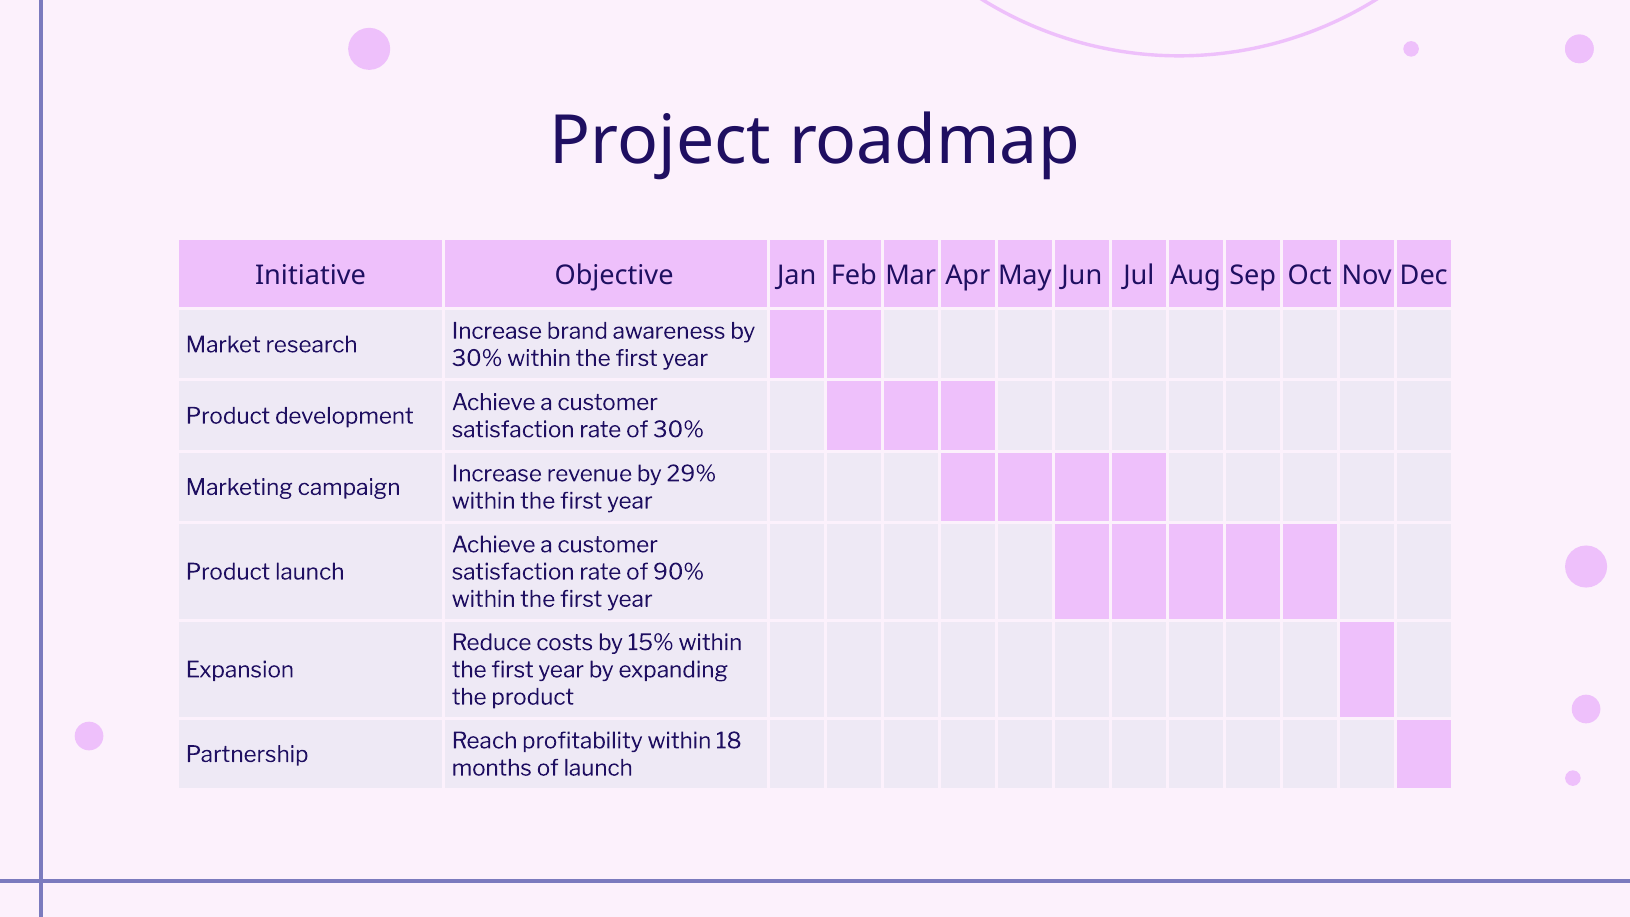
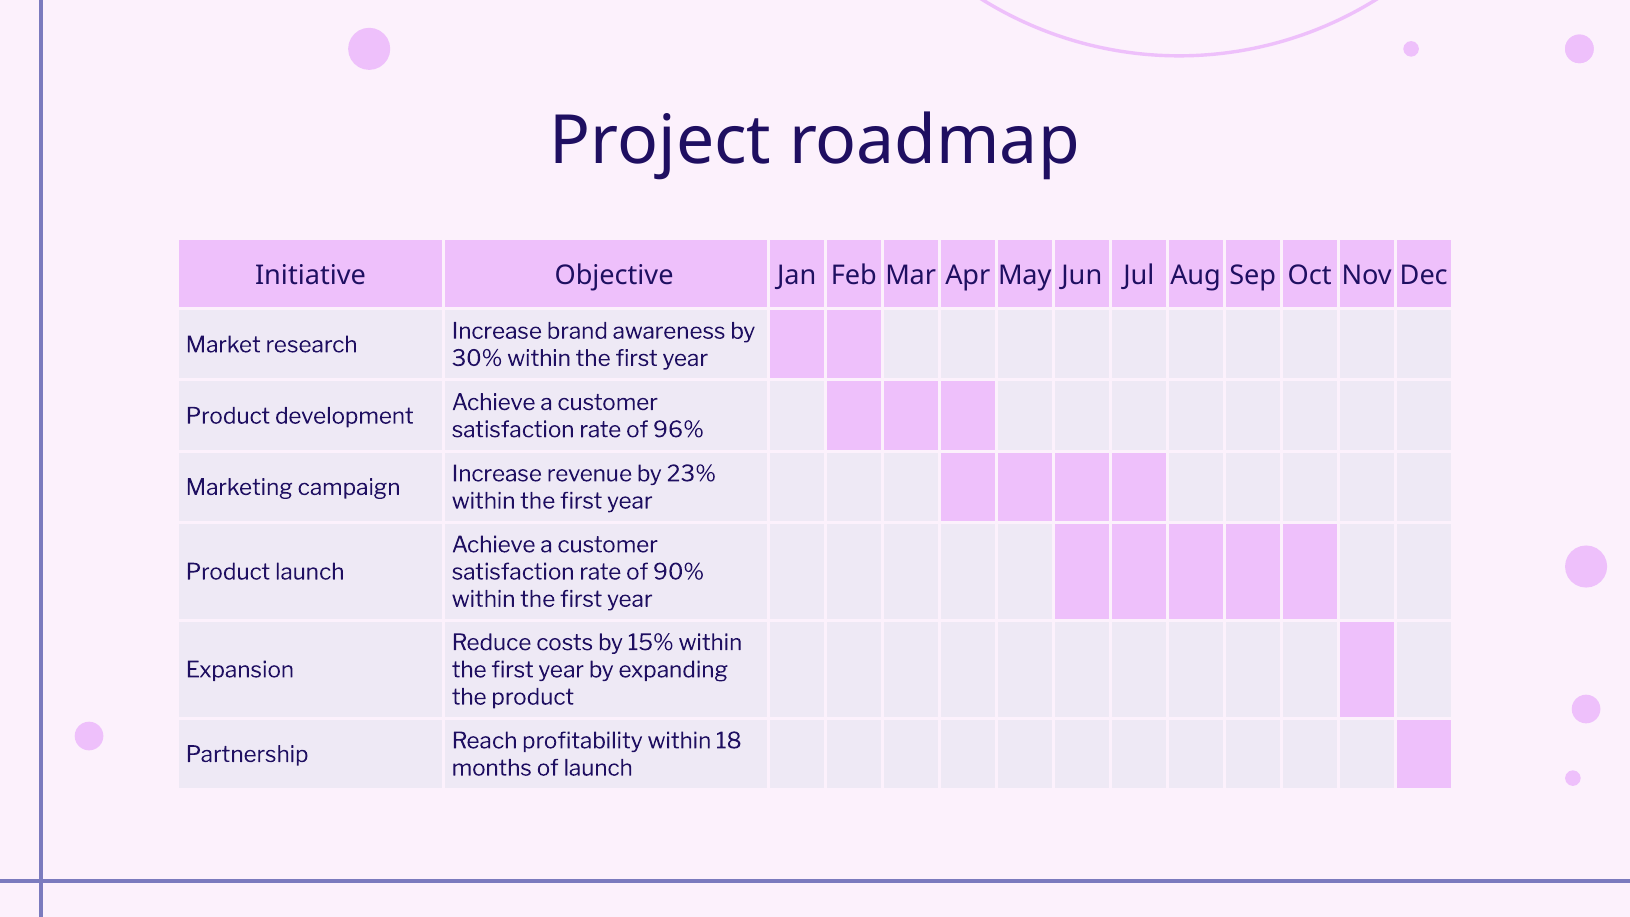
of 30%: 30% -> 96%
29%: 29% -> 23%
